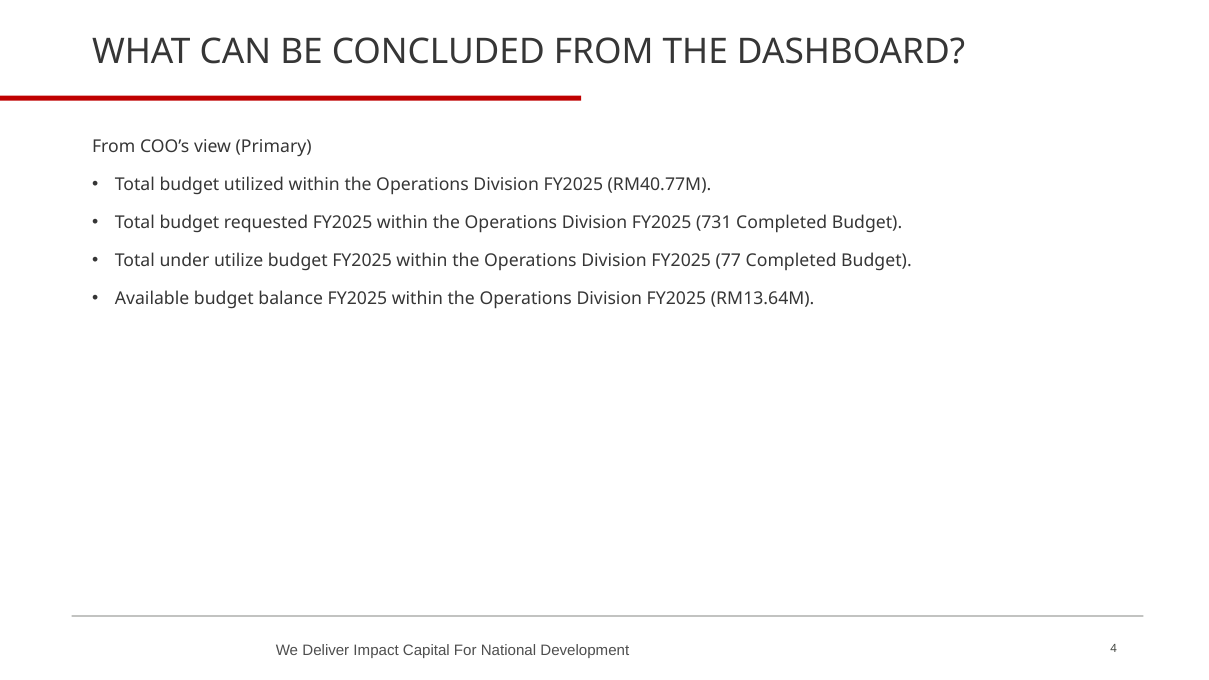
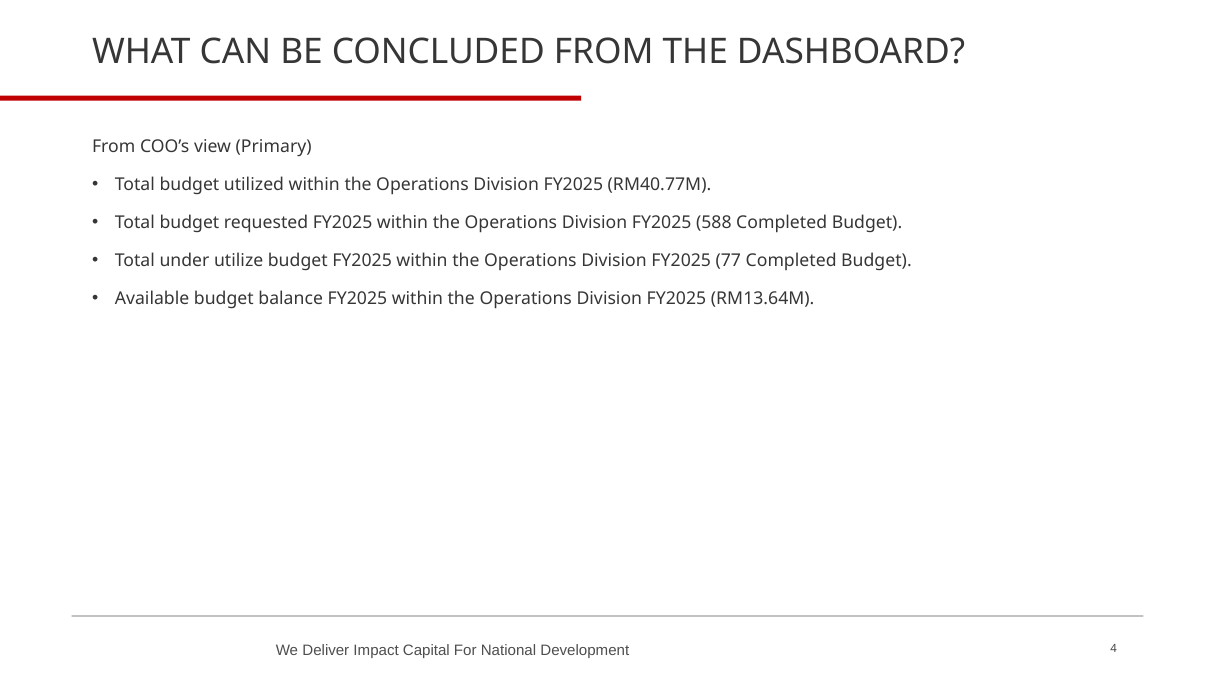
731: 731 -> 588
